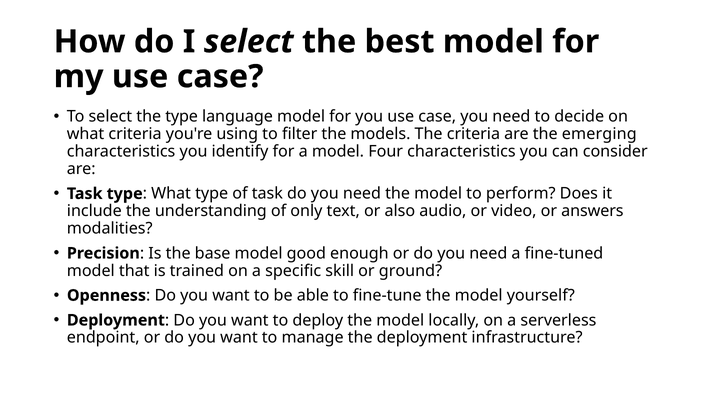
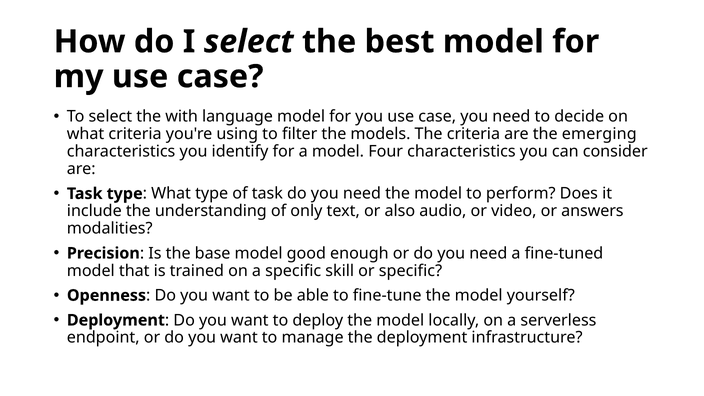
the type: type -> with
or ground: ground -> specific
